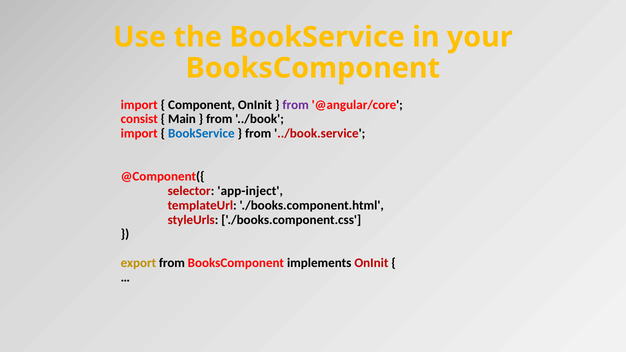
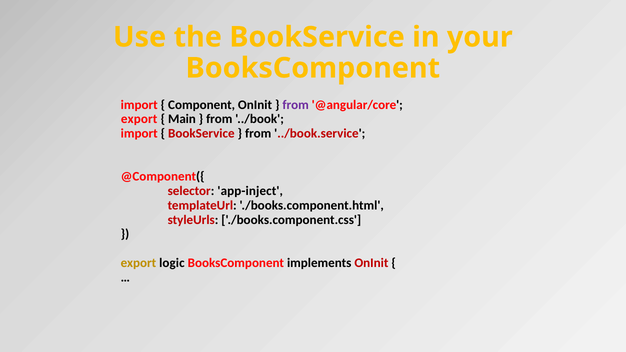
consist at (139, 119): consist -> export
BookService at (201, 134) colour: blue -> red
export from: from -> logic
